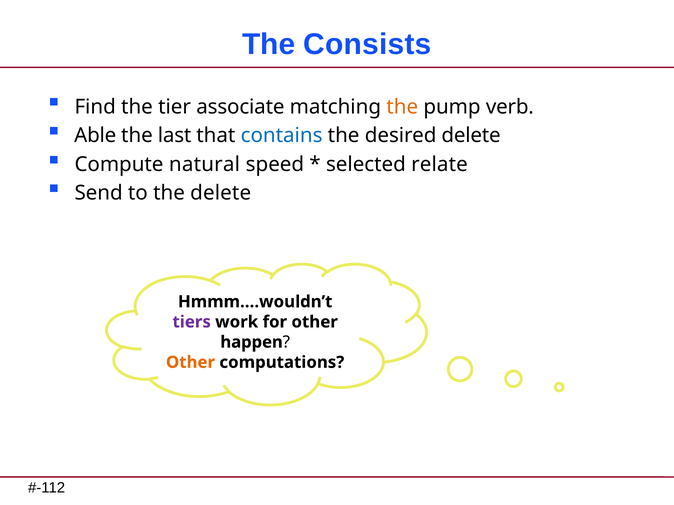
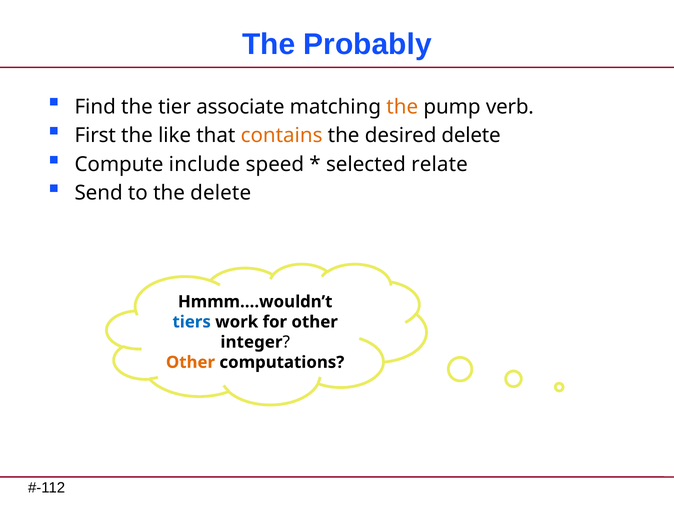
Consists: Consists -> Probably
Able: Able -> First
last: last -> like
contains colour: blue -> orange
natural: natural -> include
tiers colour: purple -> blue
happen: happen -> integer
